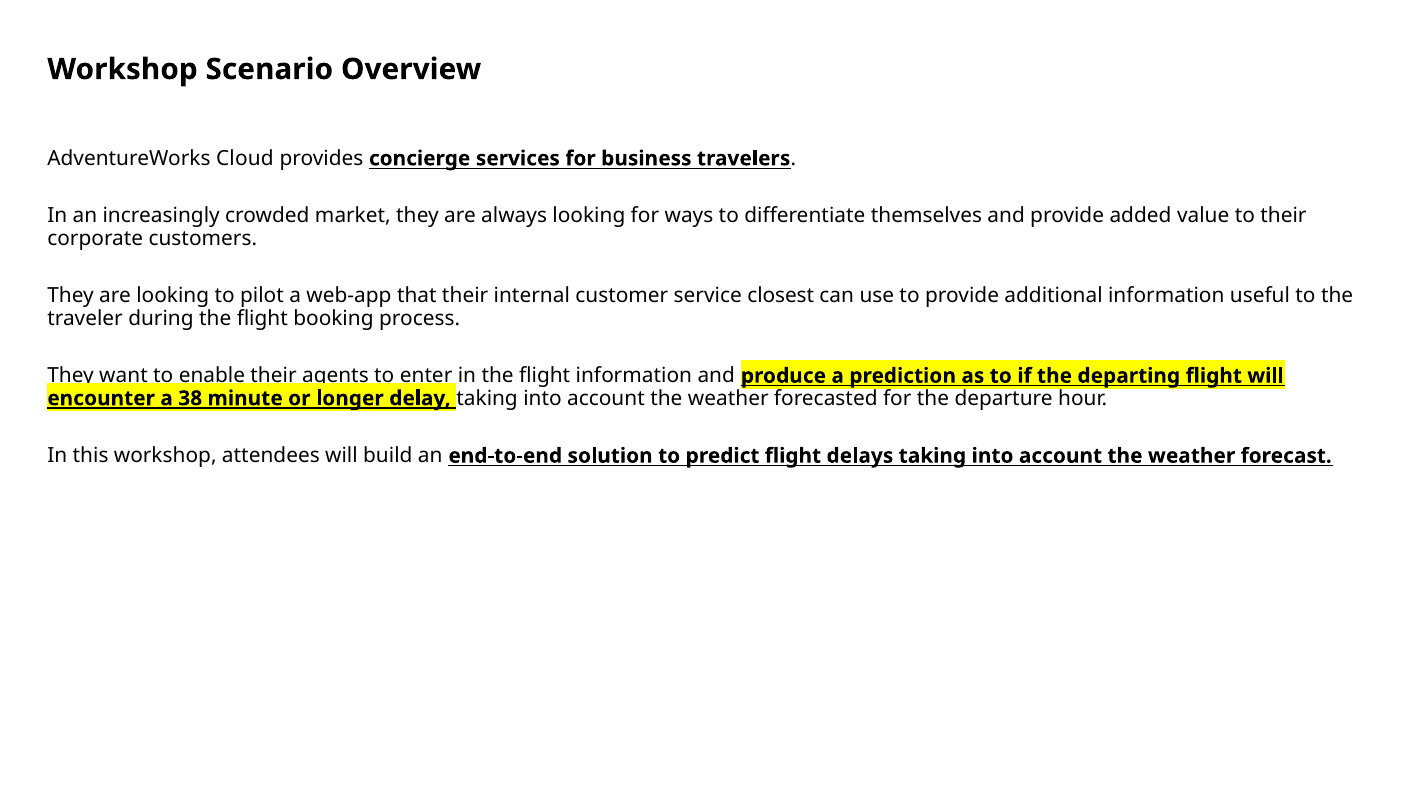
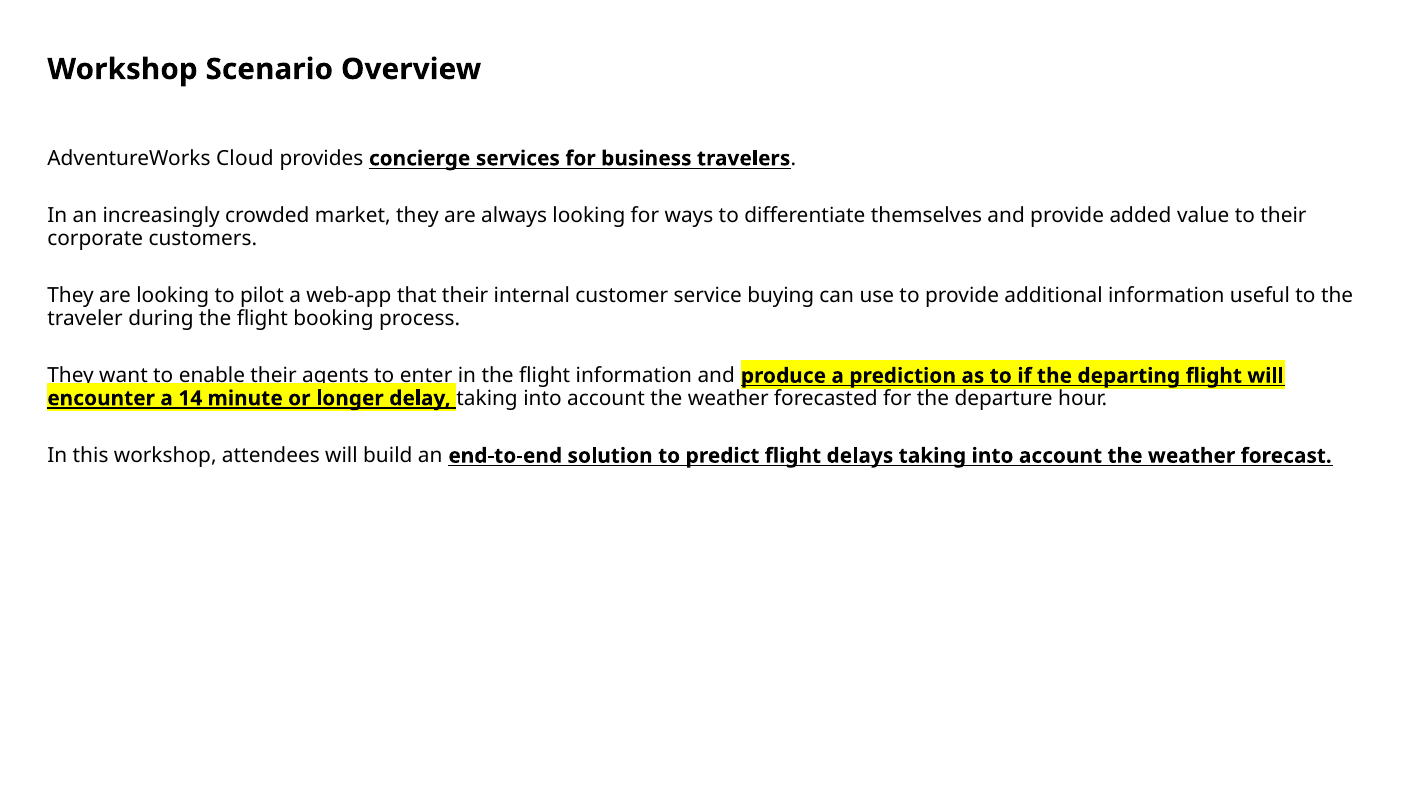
closest: closest -> buying
38: 38 -> 14
